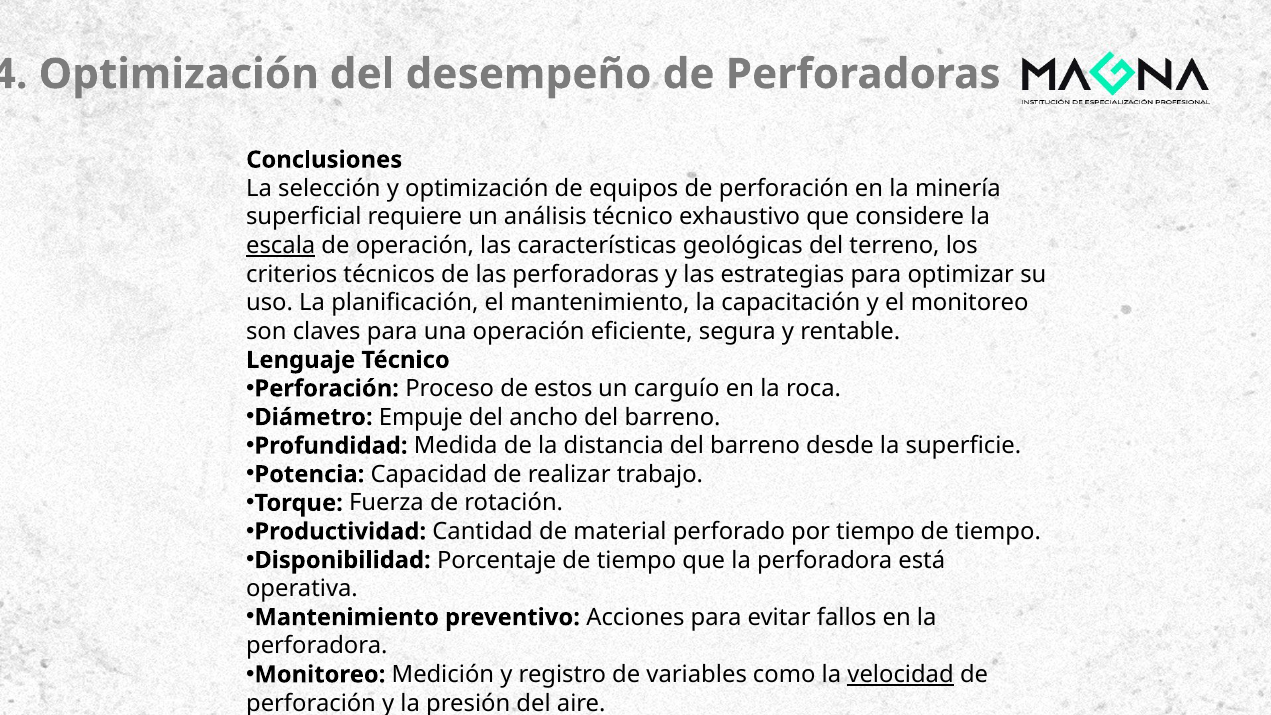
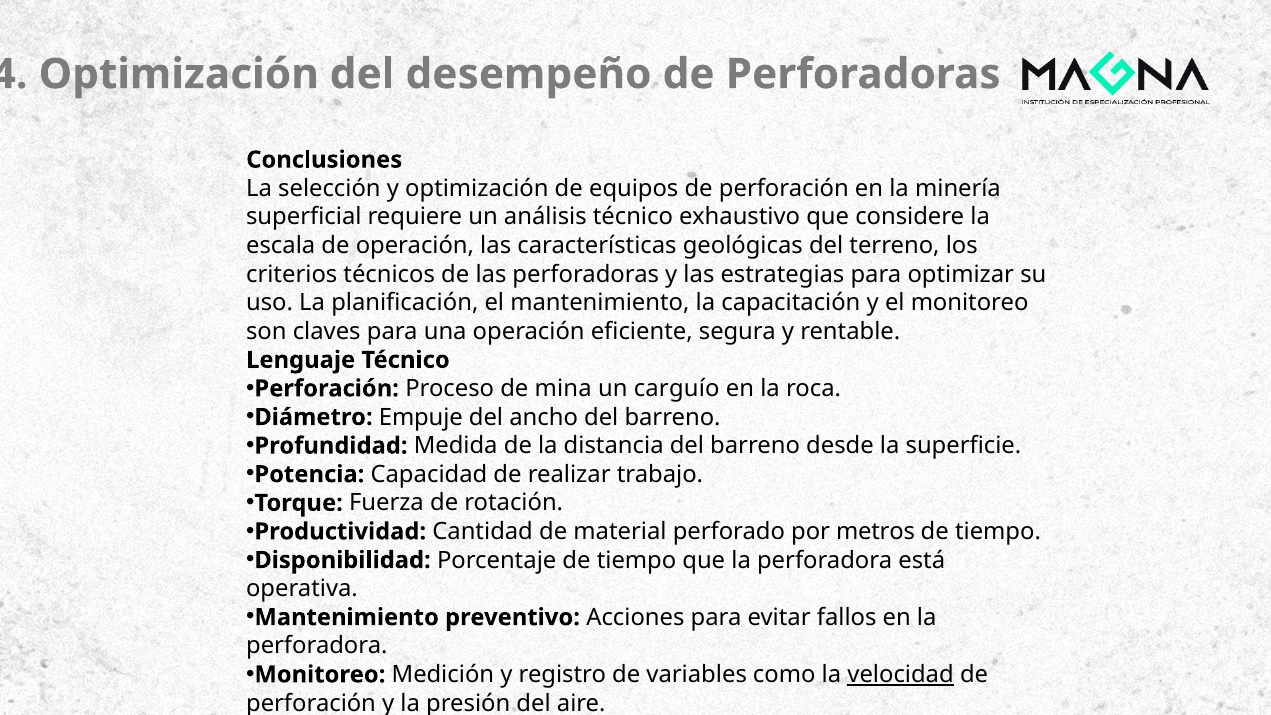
escala underline: present -> none
estos: estos -> mina
por tiempo: tiempo -> metros
